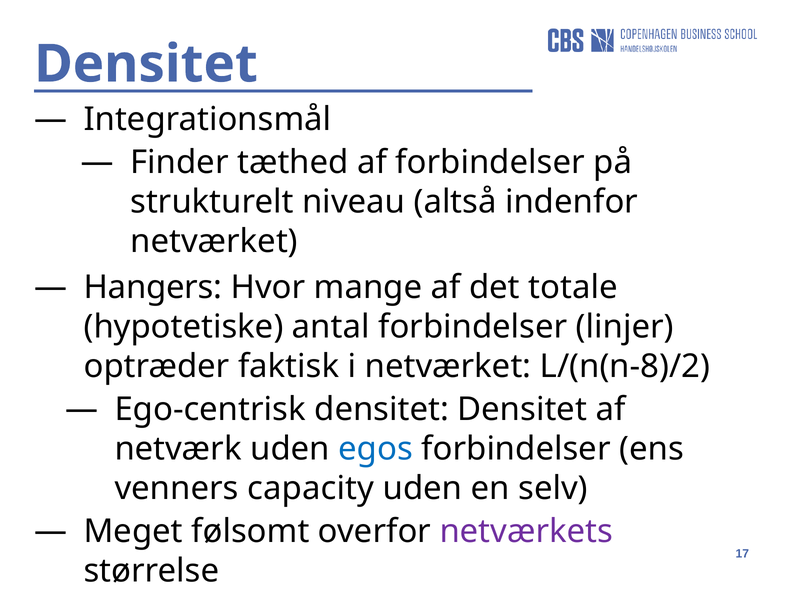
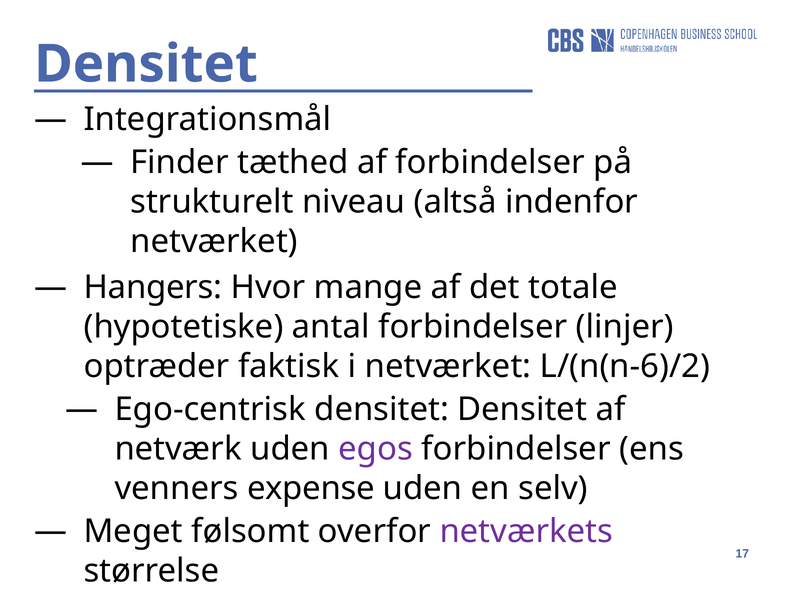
L/(n(n-8)/2: L/(n(n-8)/2 -> L/(n(n-6)/2
egos colour: blue -> purple
capacity: capacity -> expense
